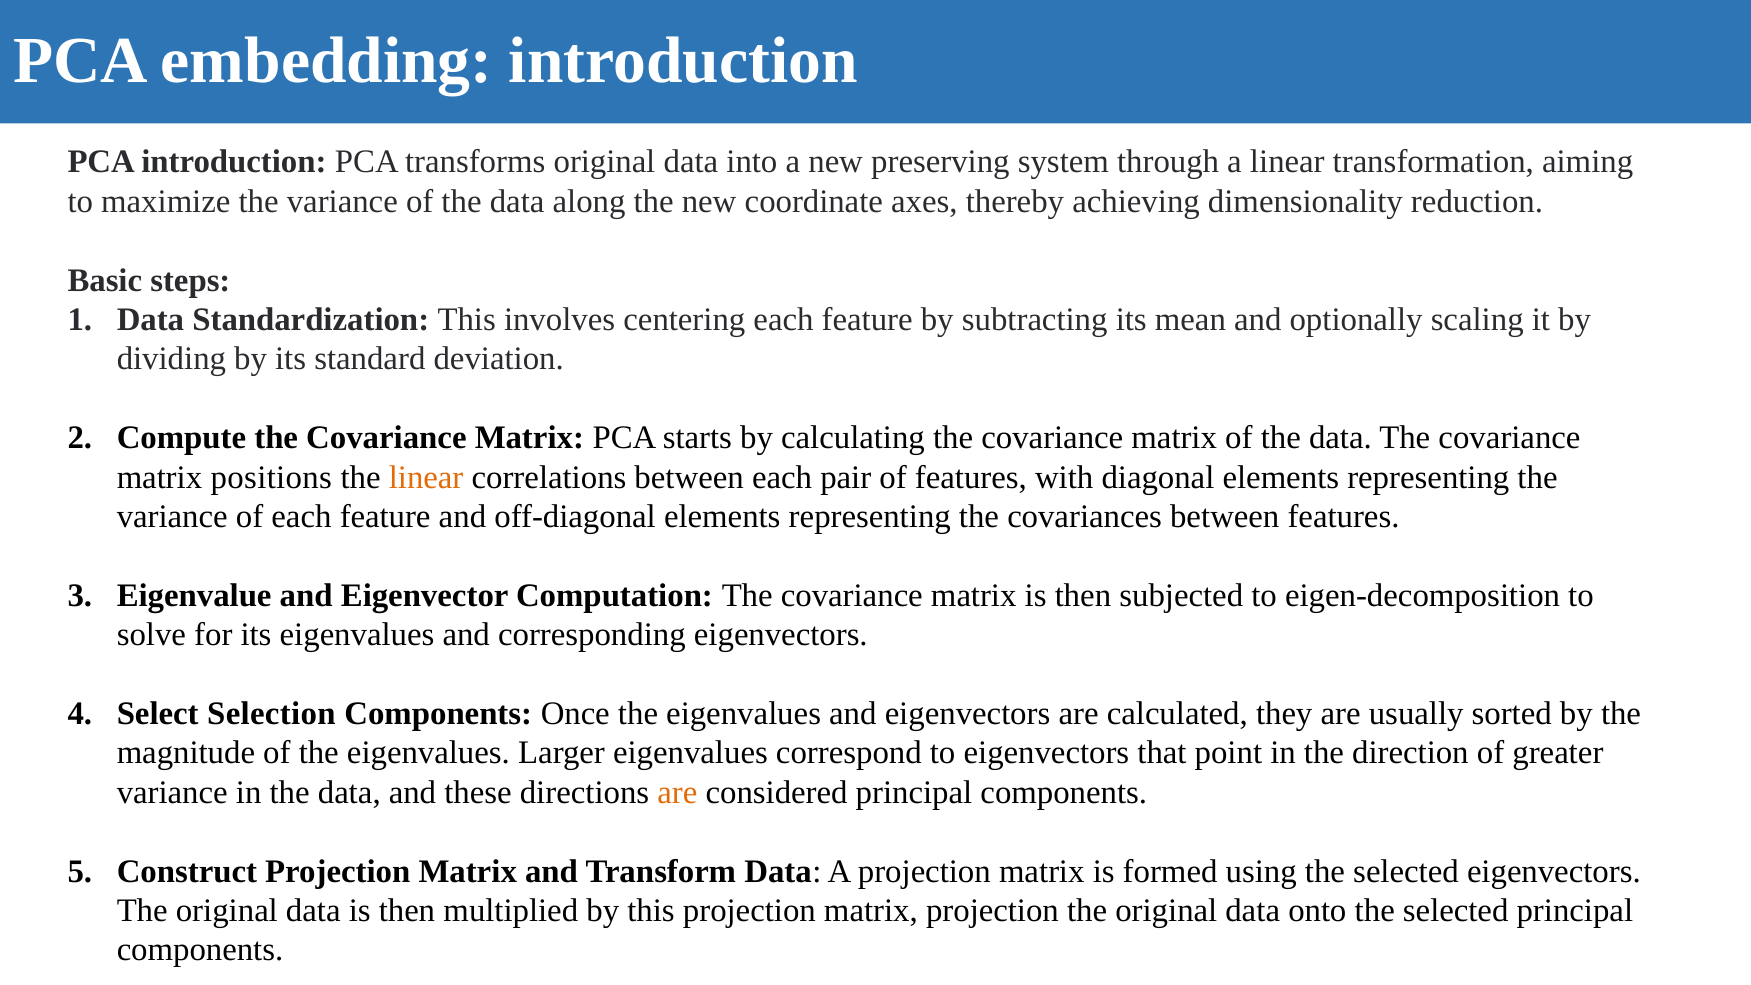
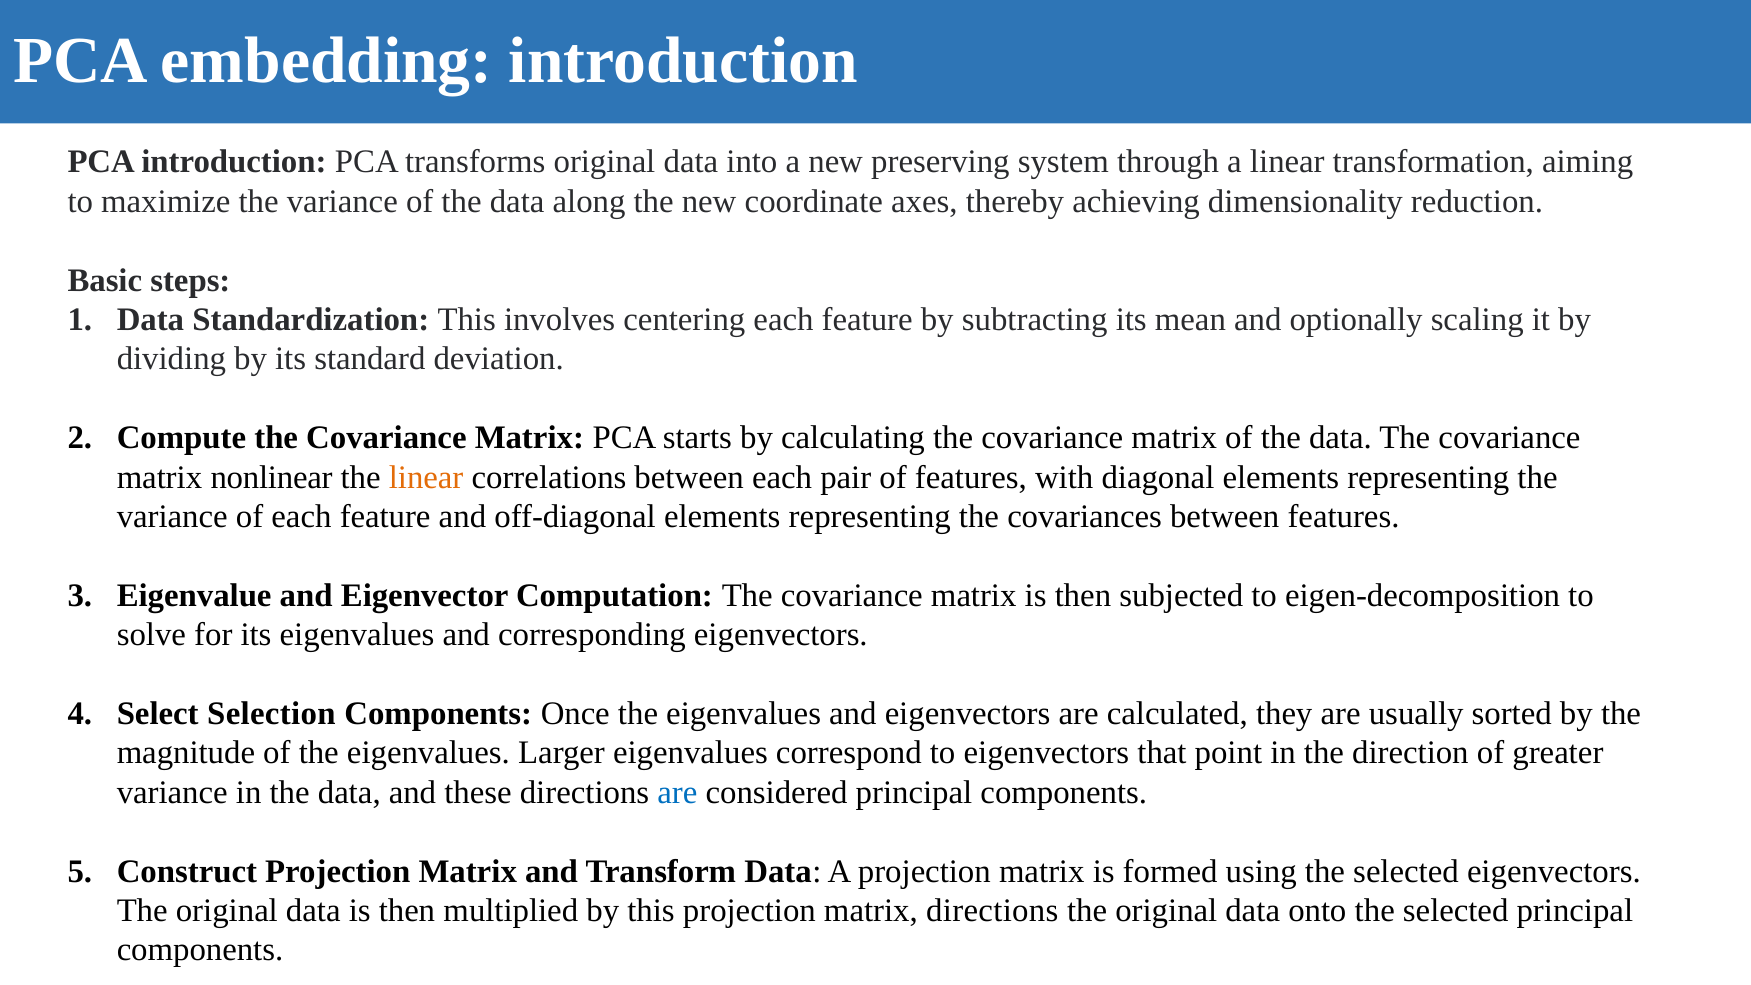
positions: positions -> nonlinear
are at (677, 792) colour: orange -> blue
matrix projection: projection -> directions
